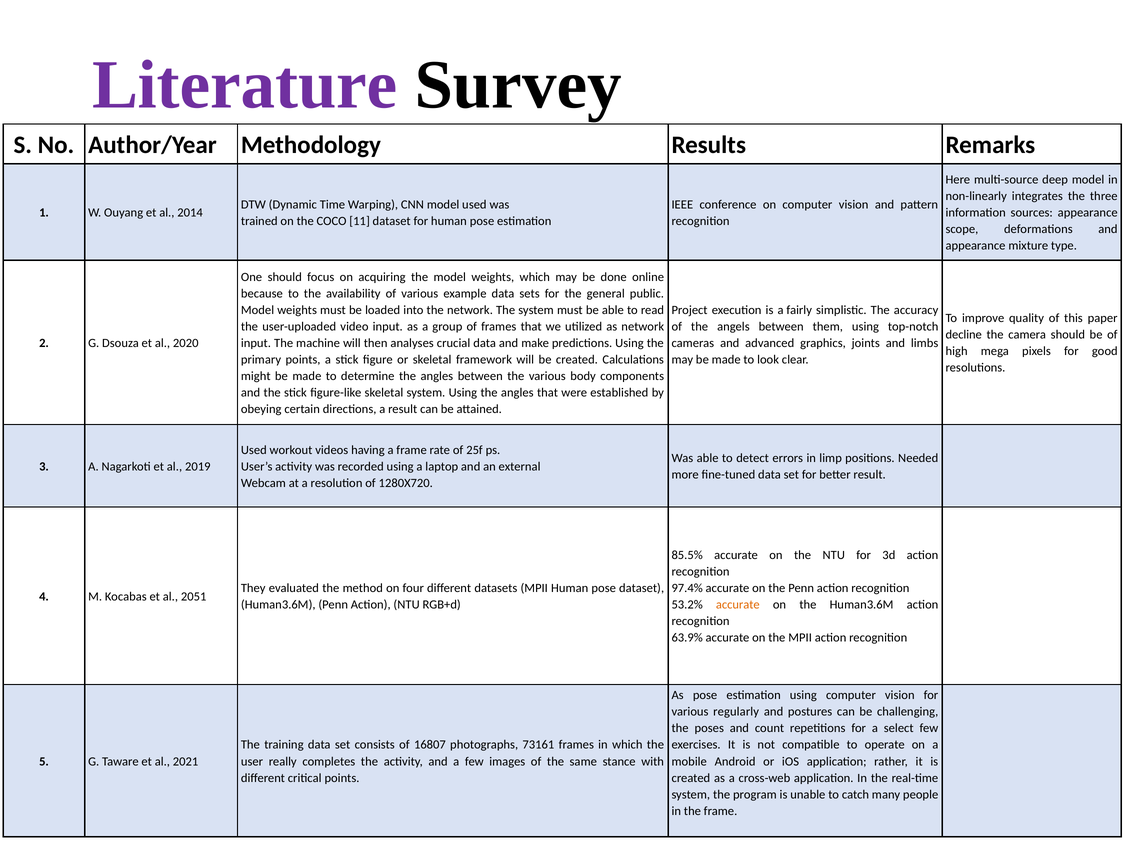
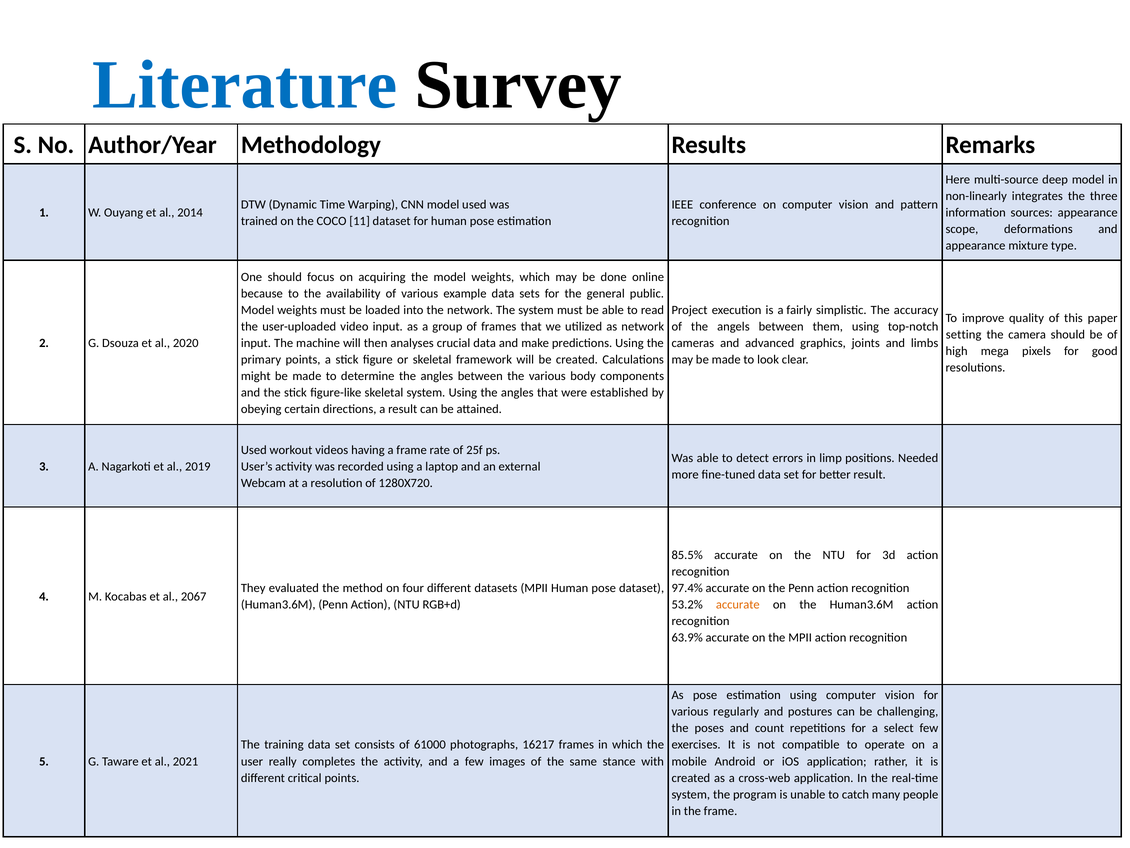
Literature colour: purple -> blue
decline: decline -> setting
2051: 2051 -> 2067
16807: 16807 -> 61000
73161: 73161 -> 16217
